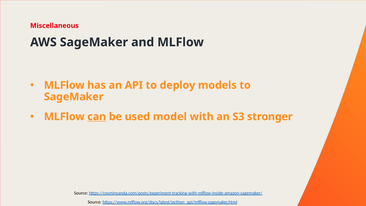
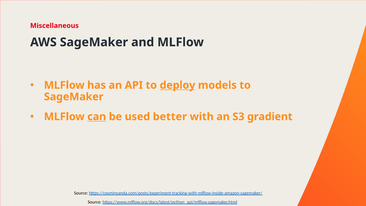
deploy underline: none -> present
model: model -> better
stronger: stronger -> gradient
